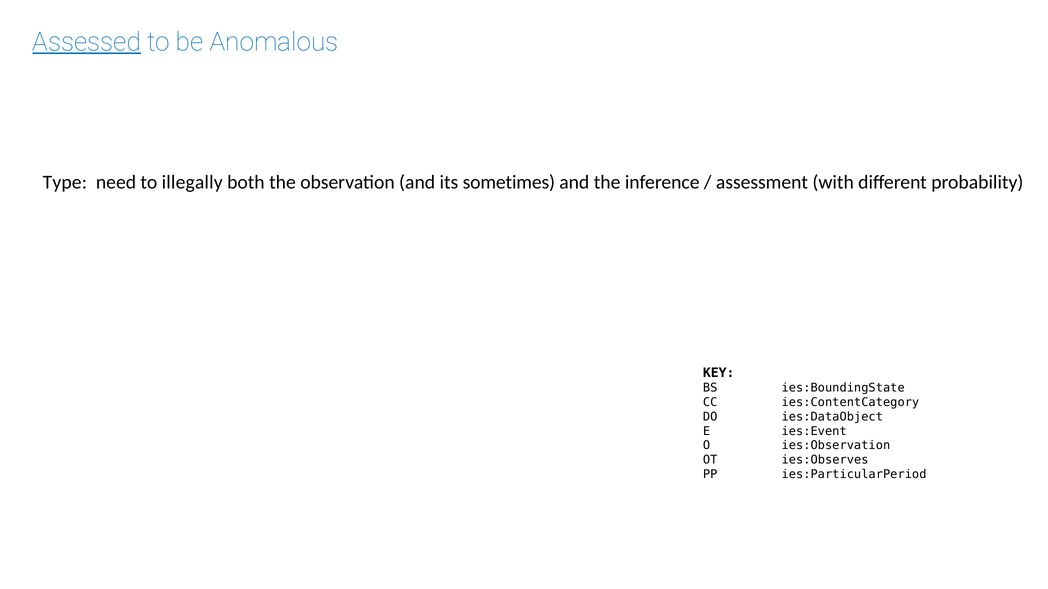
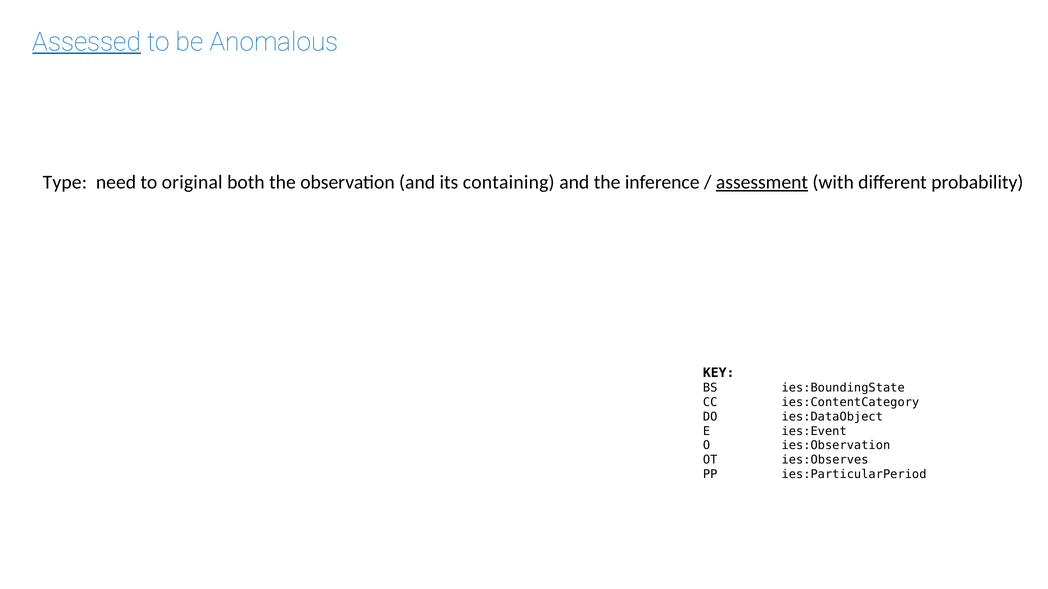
illegally: illegally -> original
sometimes: sometimes -> containing
assessment underline: none -> present
